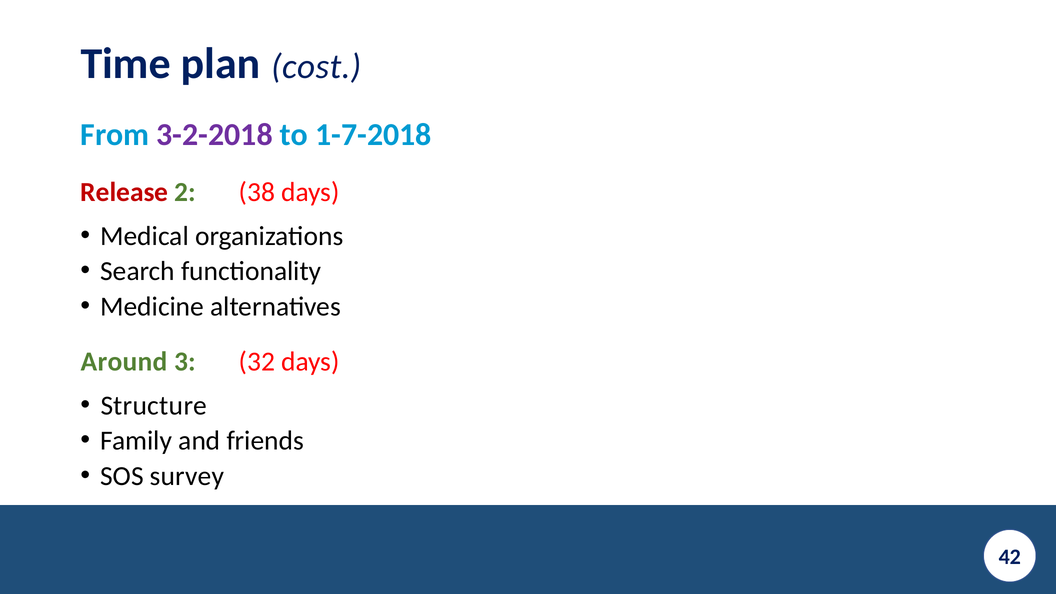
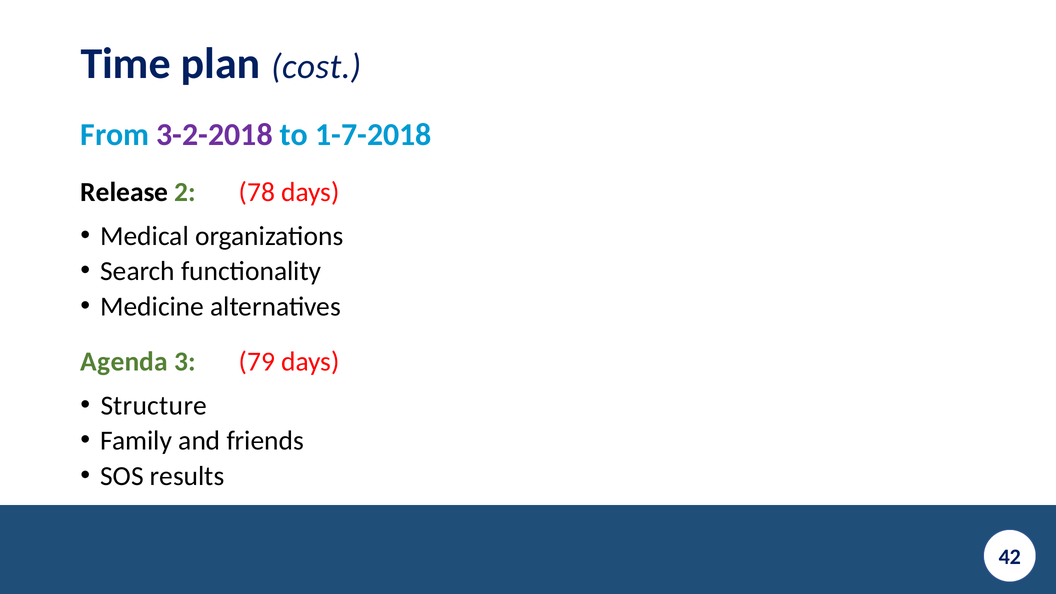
Release colour: red -> black
38: 38 -> 78
Around: Around -> Agenda
32: 32 -> 79
survey: survey -> results
